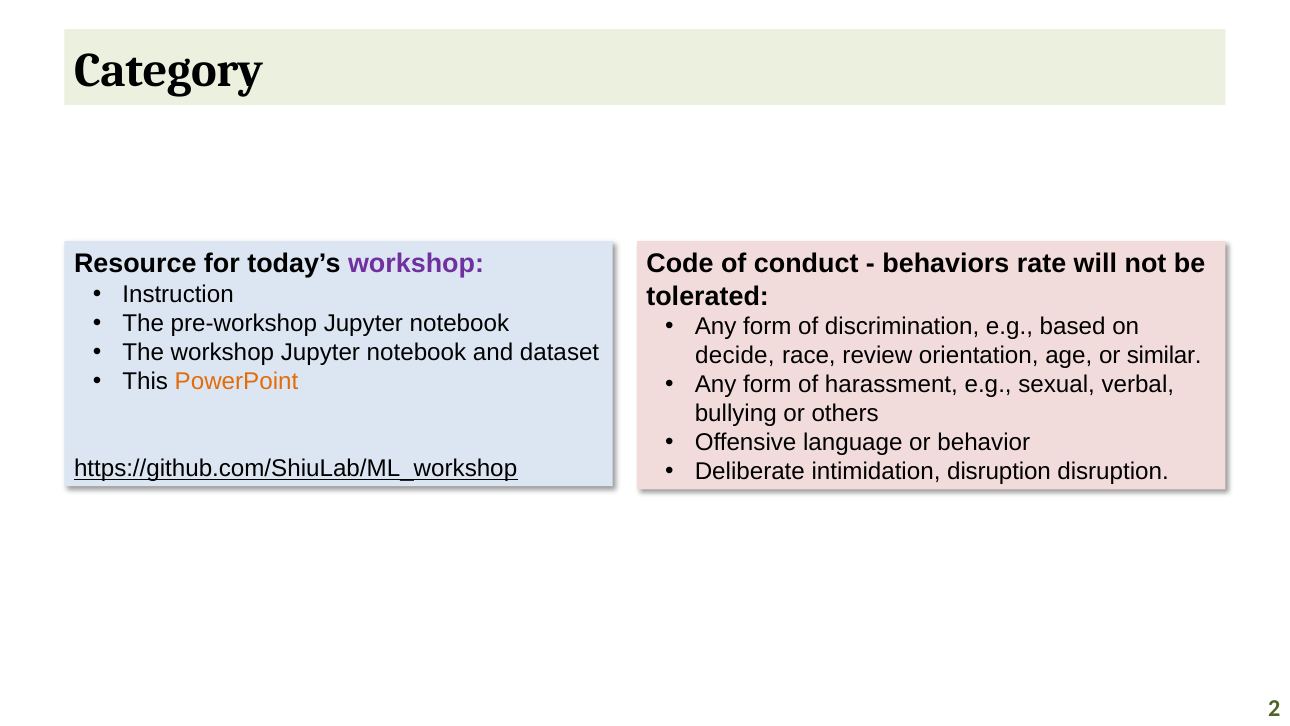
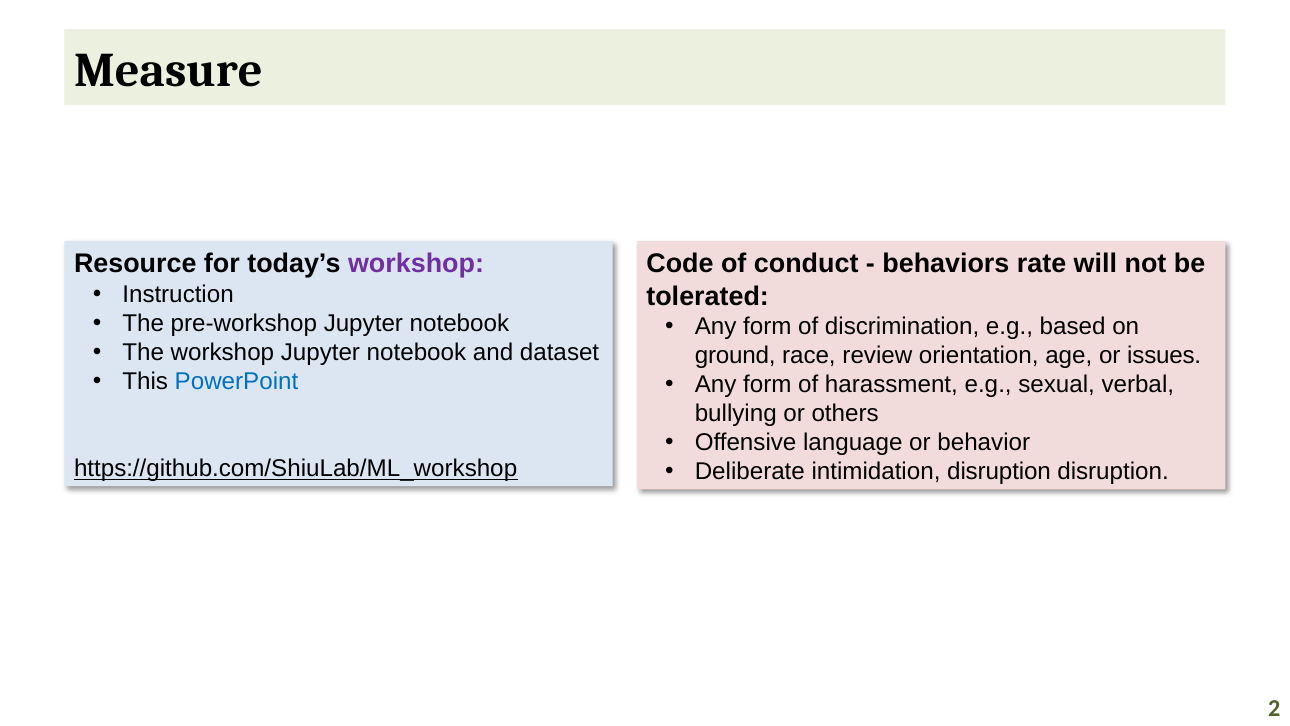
Category: Category -> Measure
decide: decide -> ground
similar: similar -> issues
PowerPoint colour: orange -> blue
